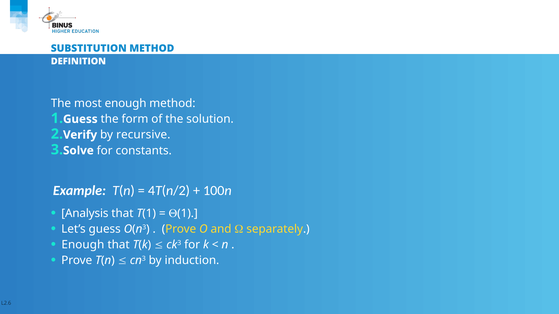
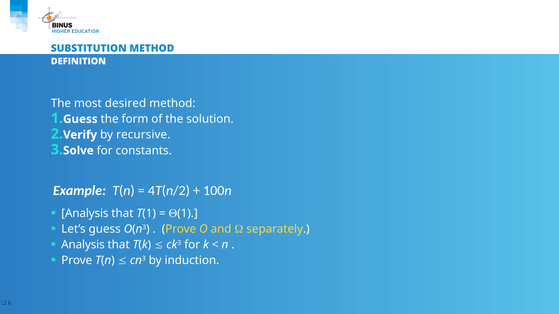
most enough: enough -> desired
Enough at (83, 245): Enough -> Analysis
